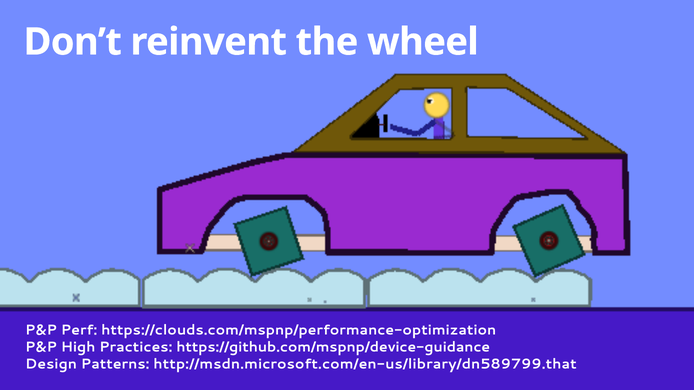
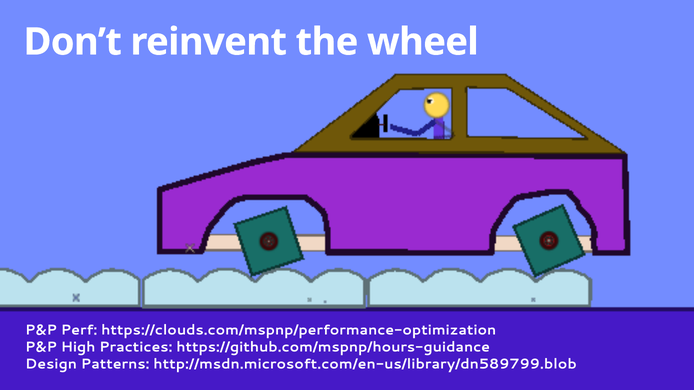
https://github.com/mspnp/device-guidance: https://github.com/mspnp/device-guidance -> https://github.com/mspnp/hours-guidance
http://msdn.microsoft.com/en-us/library/dn589799.that: http://msdn.microsoft.com/en-us/library/dn589799.that -> http://msdn.microsoft.com/en-us/library/dn589799.blob
